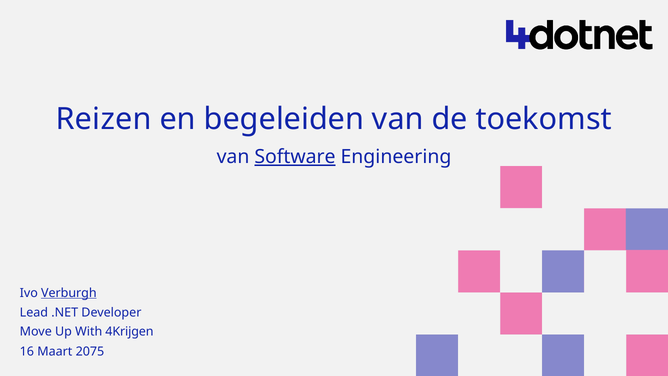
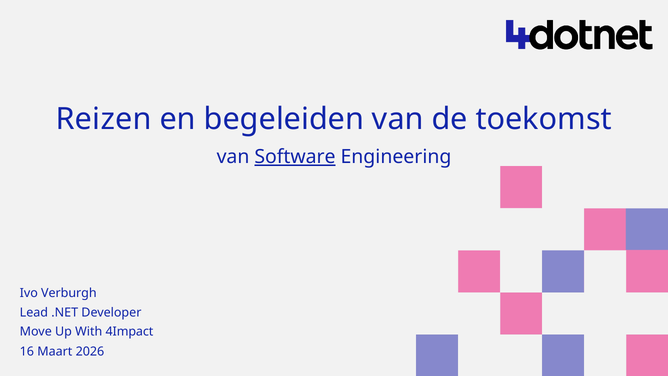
Verburgh underline: present -> none
4Krijgen: 4Krijgen -> 4Impact
2075: 2075 -> 2026
